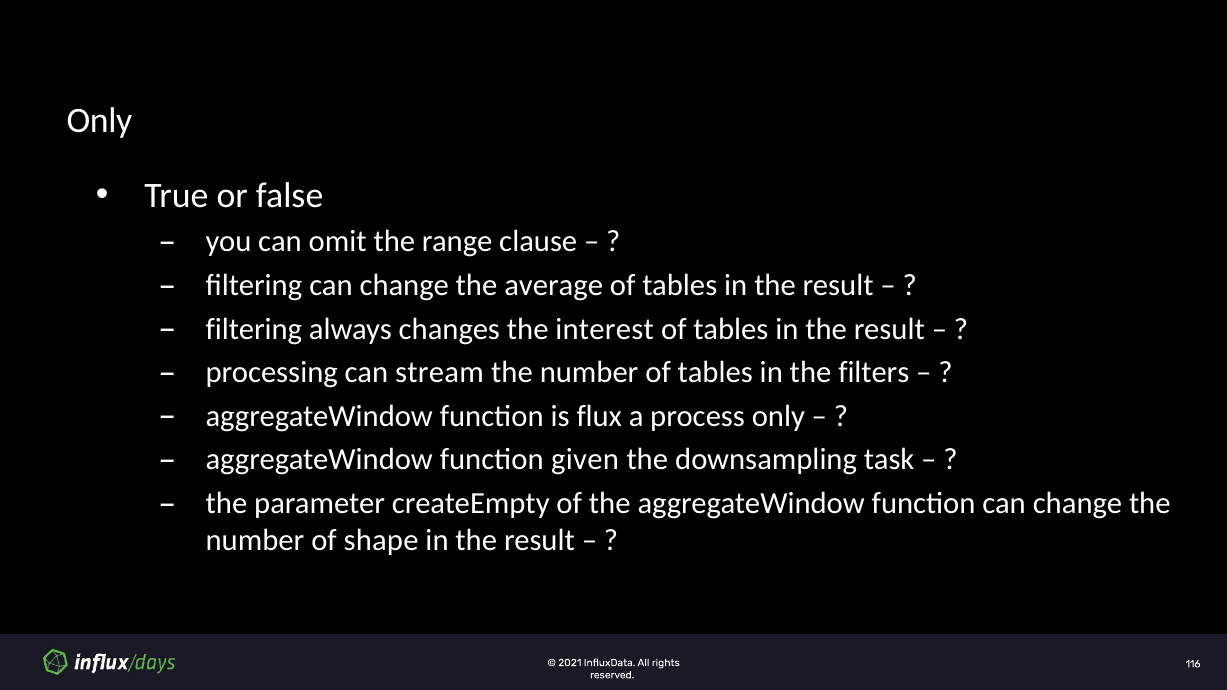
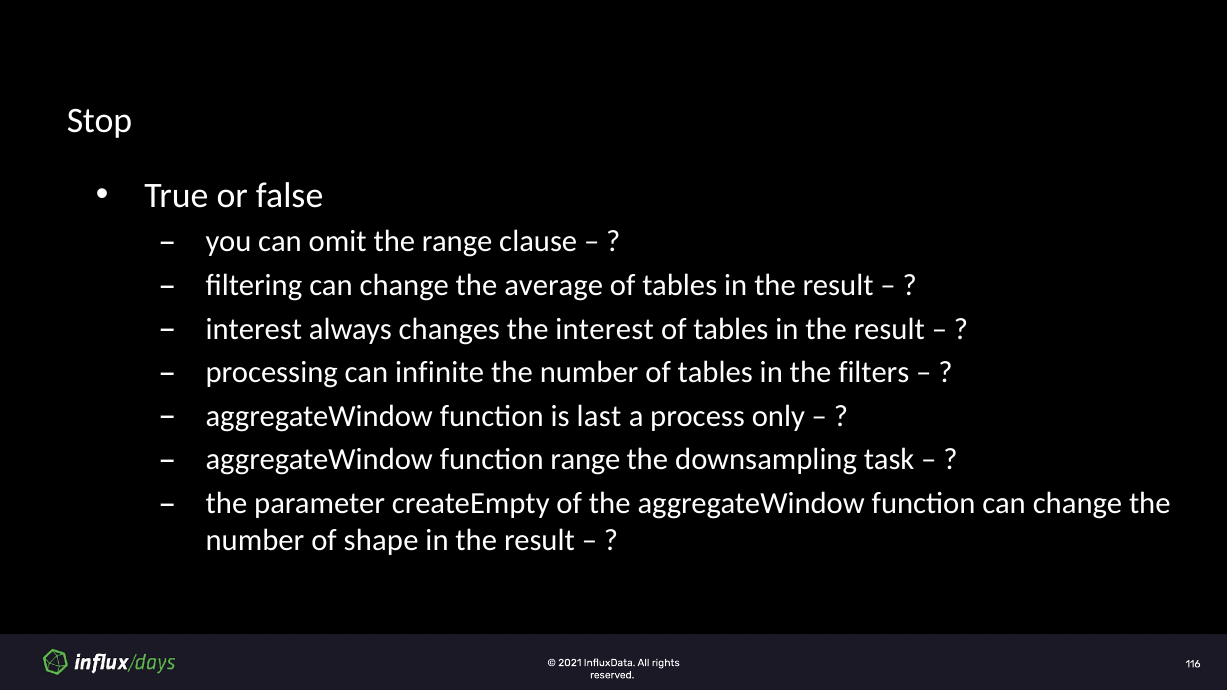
Only at (99, 121): Only -> Stop
filtering at (254, 329): filtering -> interest
stream: stream -> infinite
flux: flux -> last
function given: given -> range
